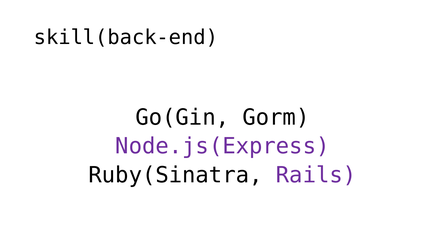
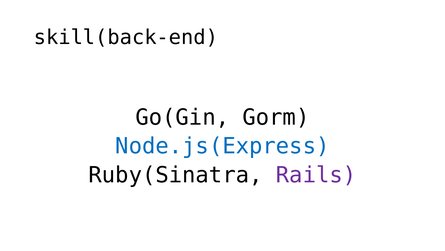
Node.js(Express colour: purple -> blue
